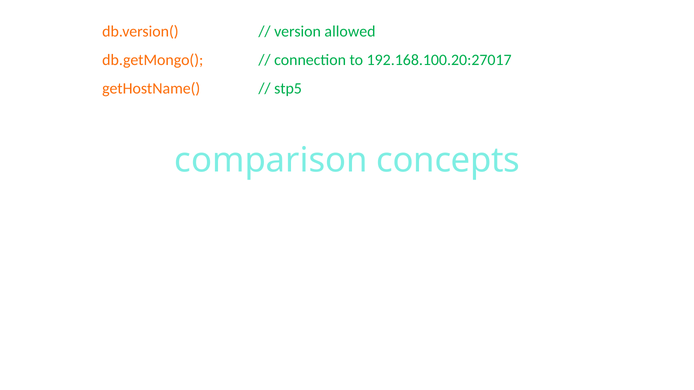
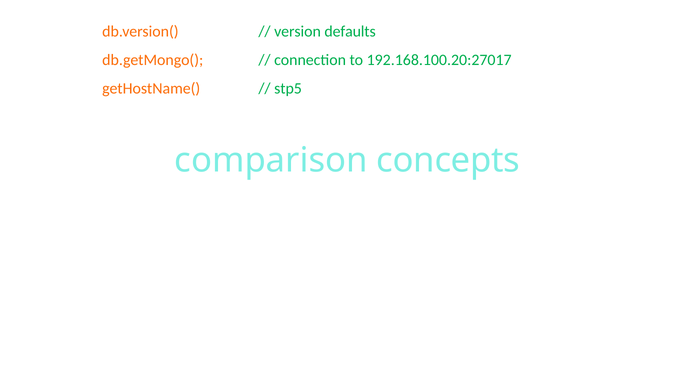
allowed: allowed -> defaults
